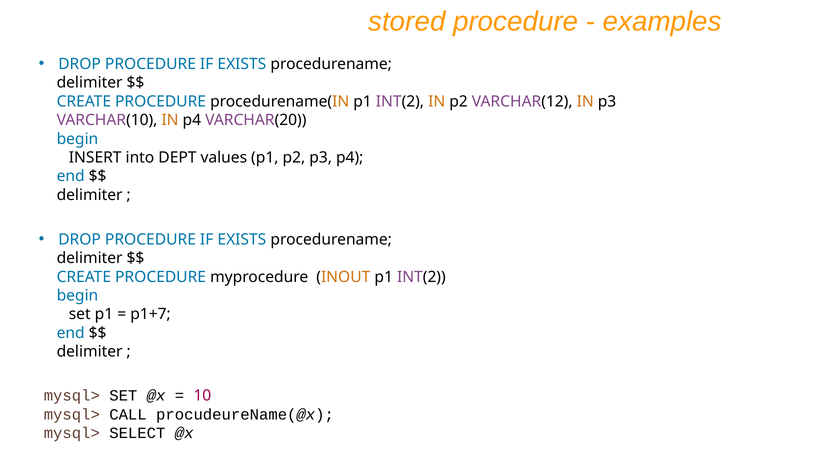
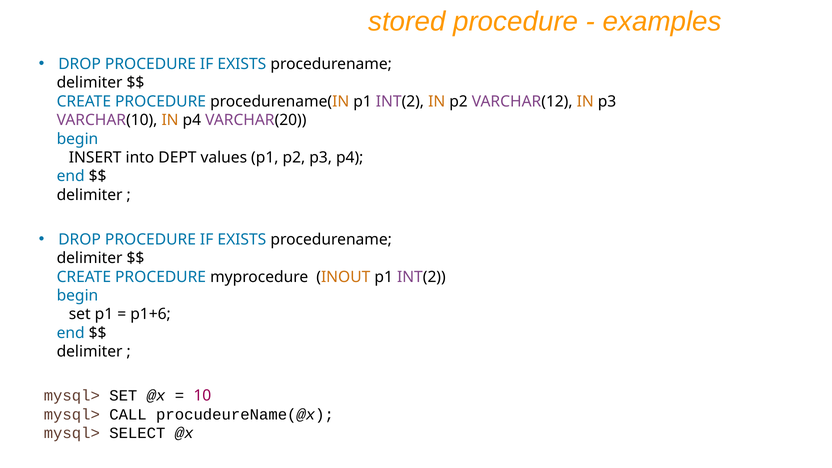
p1+7: p1+7 -> p1+6
